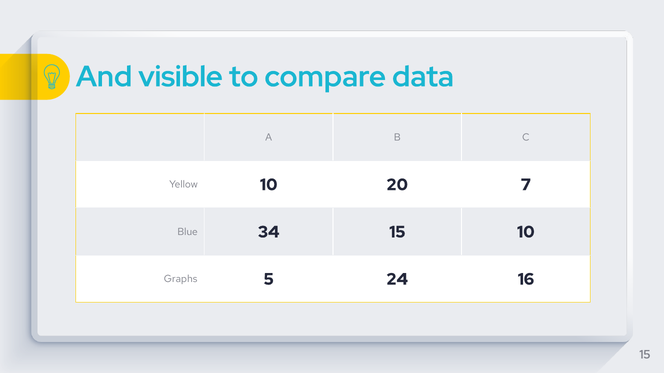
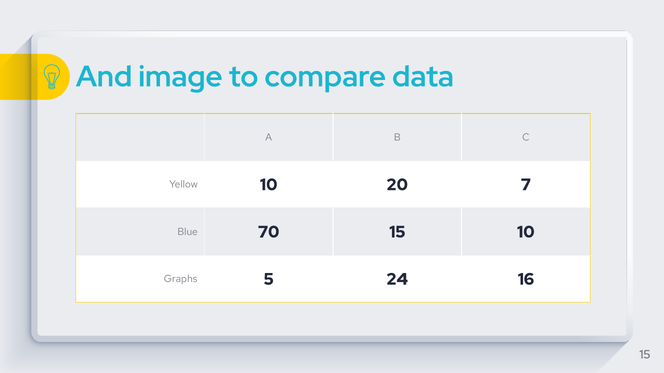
visible: visible -> image
34: 34 -> 70
